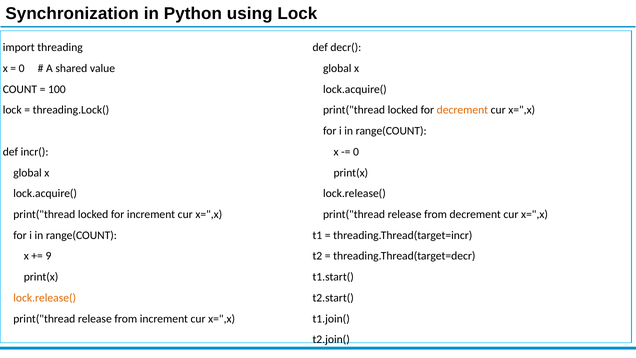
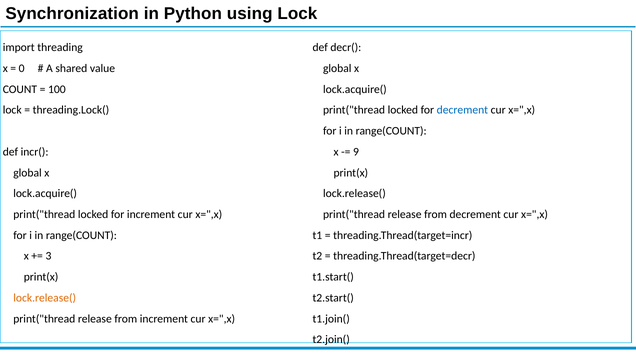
decrement at (462, 110) colour: orange -> blue
0 at (356, 152): 0 -> 9
9: 9 -> 3
